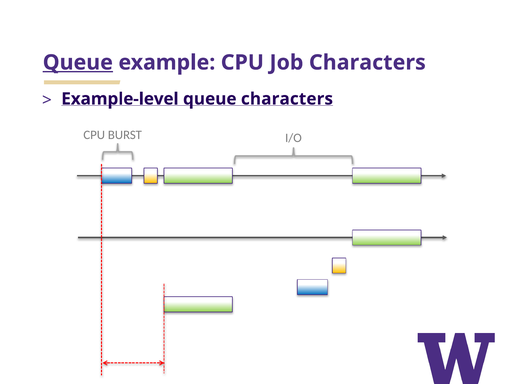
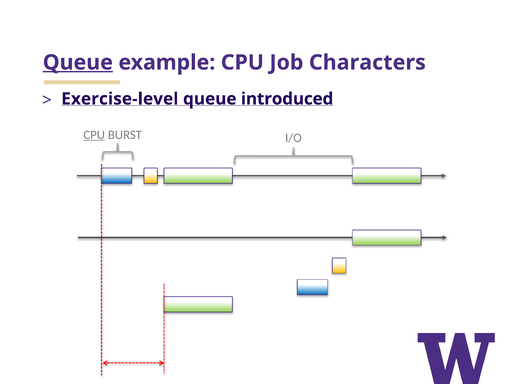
Example-level: Example-level -> Exercise-level
queue characters: characters -> introduced
CPU at (94, 135) underline: none -> present
